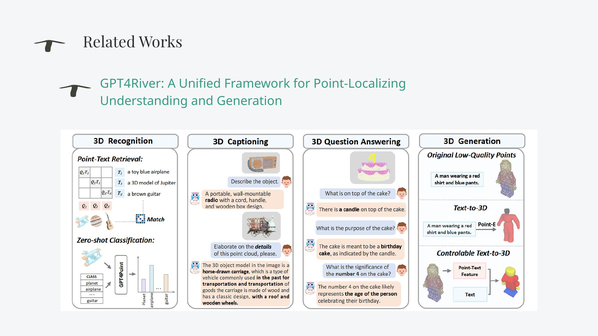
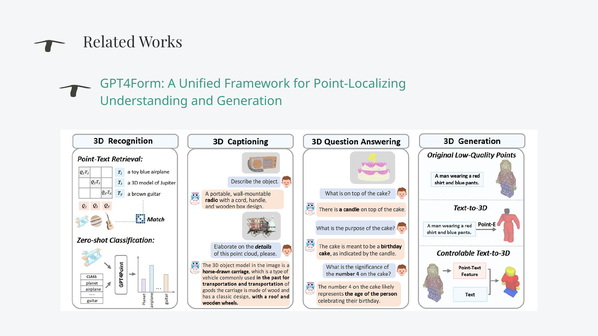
GPT4River: GPT4River -> GPT4Form
